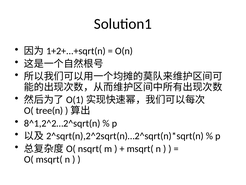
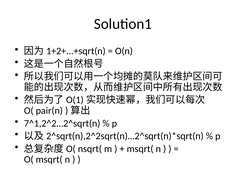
tree(n: tree(n -> pair(n
8^1,2^2…2^sqrt(n: 8^1,2^2…2^sqrt(n -> 7^1,2^2…2^sqrt(n
